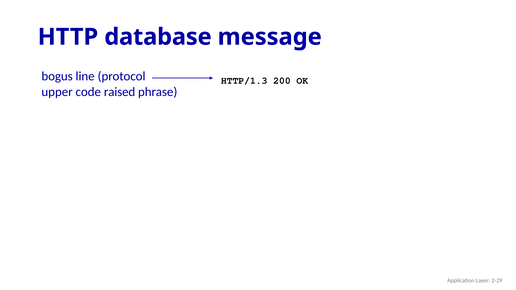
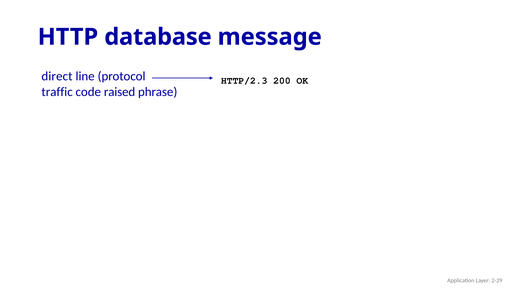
bogus: bogus -> direct
HTTP/1.3: HTTP/1.3 -> HTTP/2.3
upper: upper -> traffic
